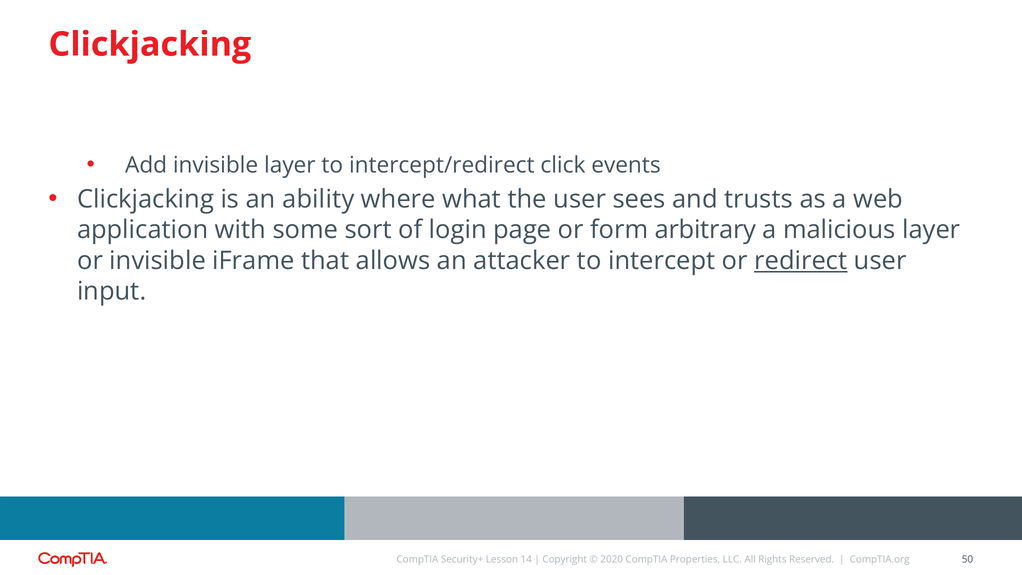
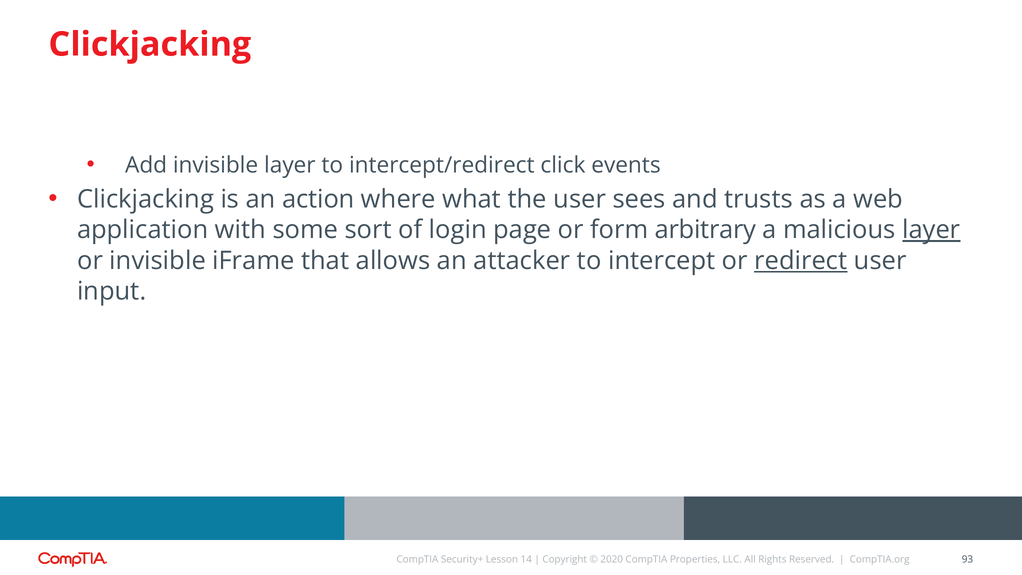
ability: ability -> action
layer at (931, 230) underline: none -> present
50: 50 -> 93
